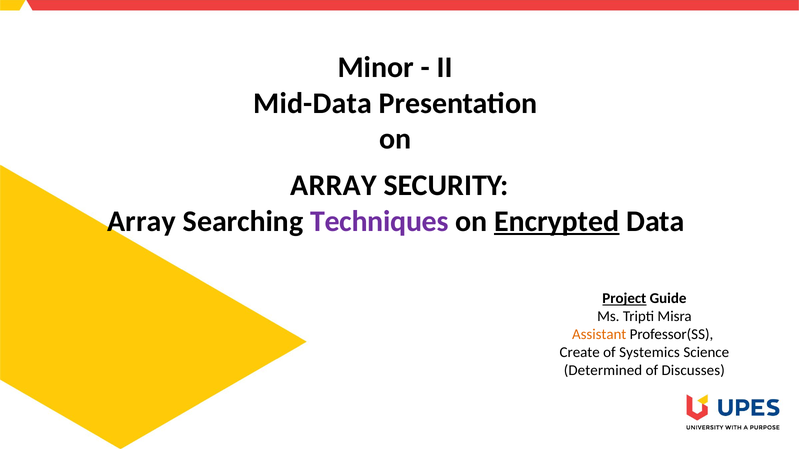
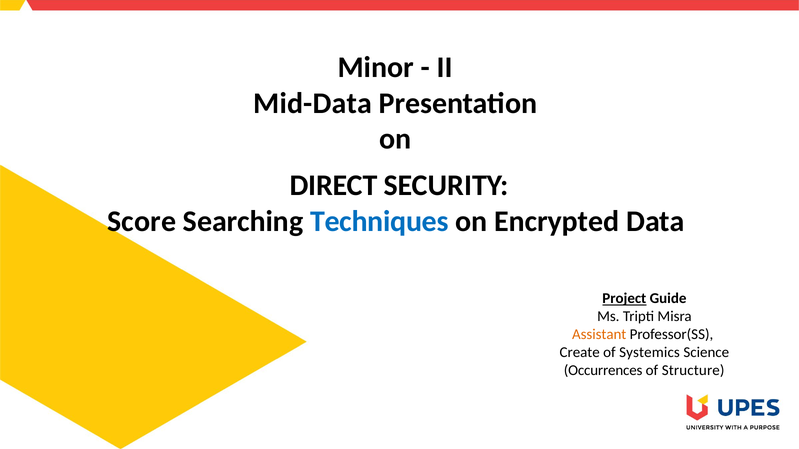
ARRAY at (333, 185): ARRAY -> DIRECT
Array at (142, 221): Array -> Score
Techniques colour: purple -> blue
Encrypted underline: present -> none
Determined: Determined -> Occurrences
Discusses: Discusses -> Structure
